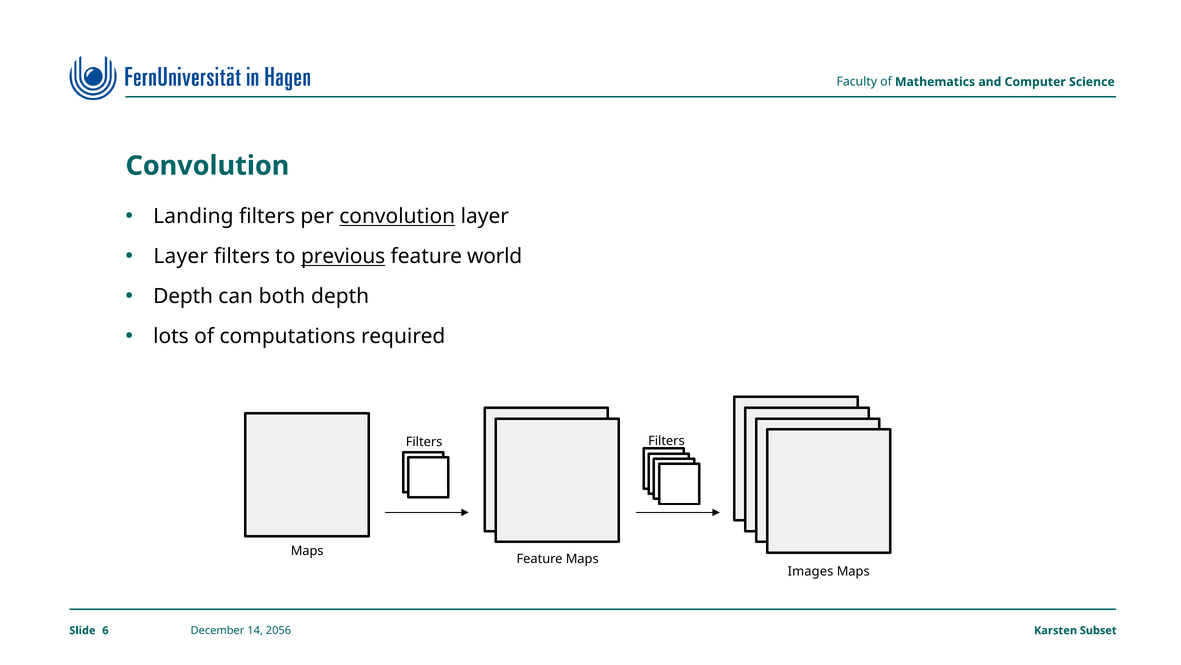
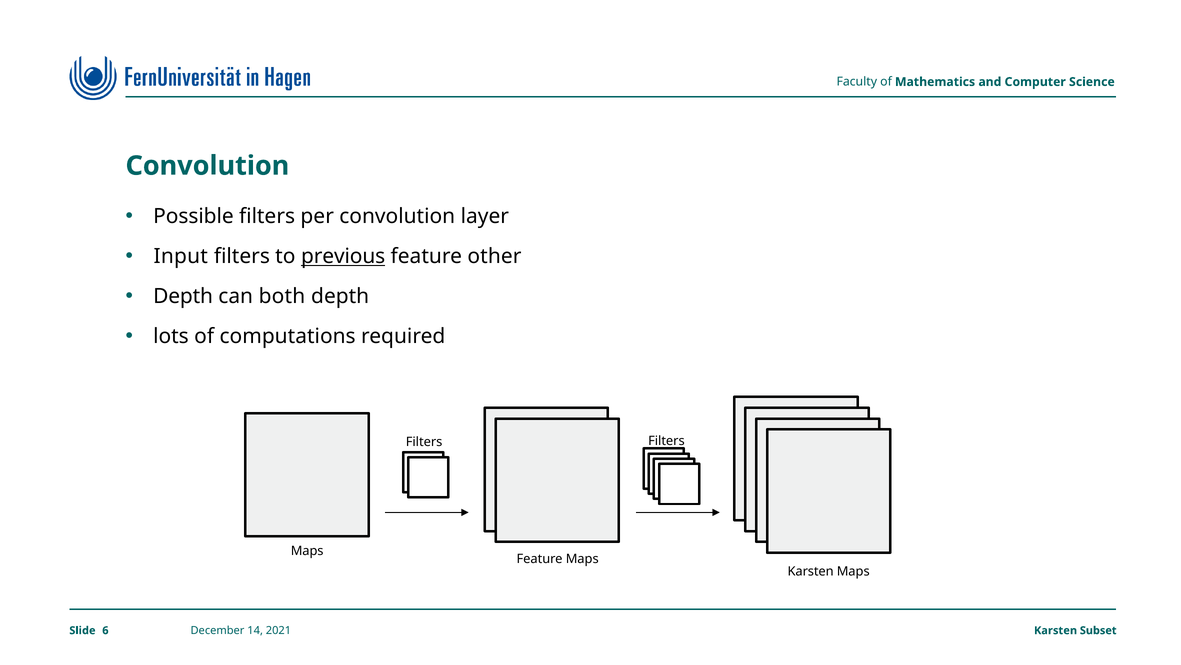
Landing: Landing -> Possible
convolution at (397, 216) underline: present -> none
Layer at (181, 256): Layer -> Input
world: world -> other
Images at (811, 571): Images -> Karsten
2056: 2056 -> 2021
